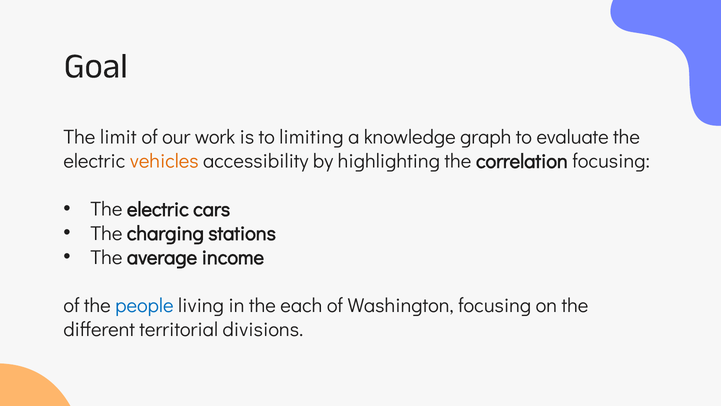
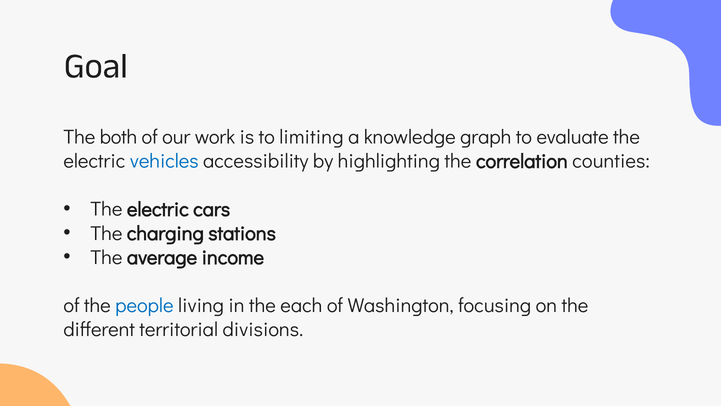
limit: limit -> both
vehicles colour: orange -> blue
correlation focusing: focusing -> counties
